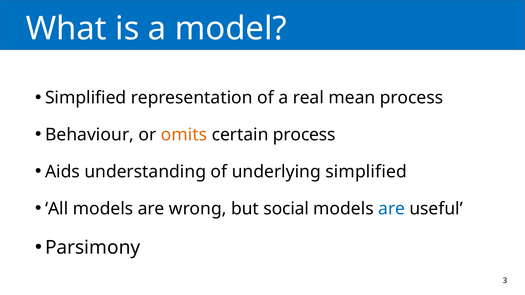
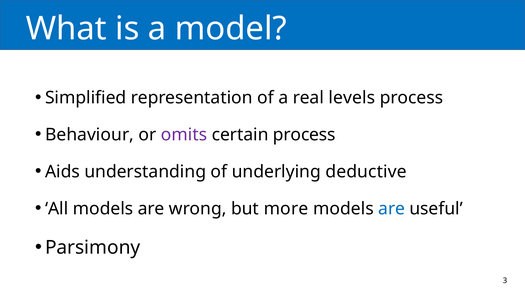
mean: mean -> levels
omits colour: orange -> purple
underlying simplified: simplified -> deductive
social: social -> more
